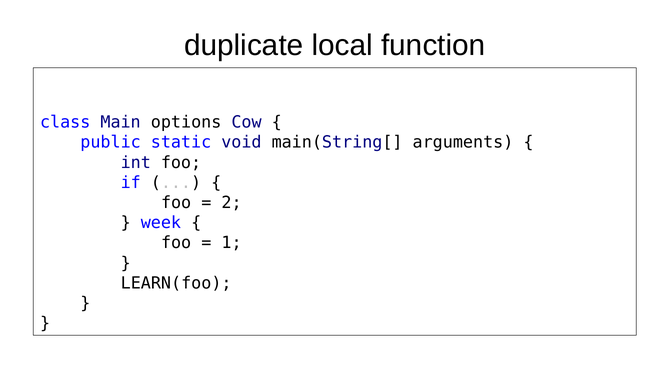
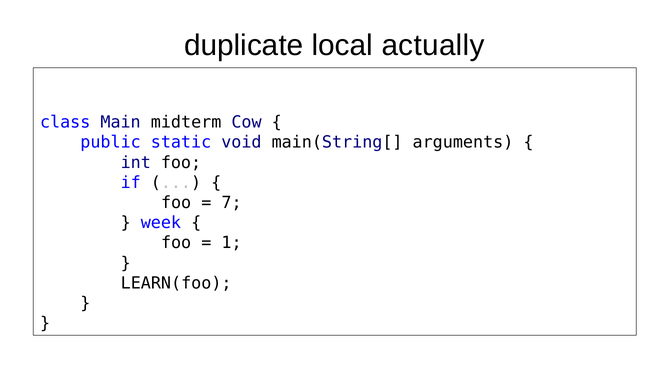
function: function -> actually
options: options -> midterm
2: 2 -> 7
